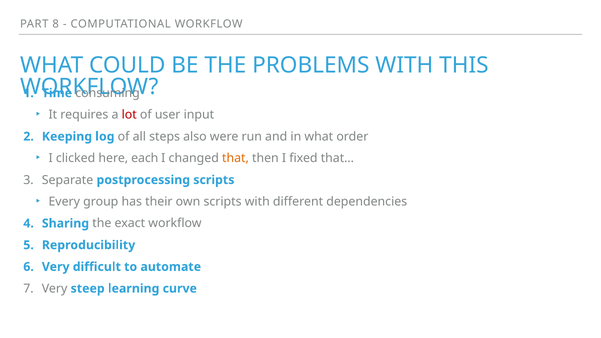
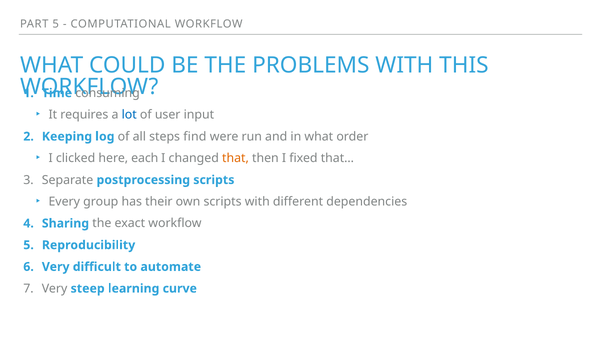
PART 8: 8 -> 5
lot colour: red -> blue
also: also -> find
